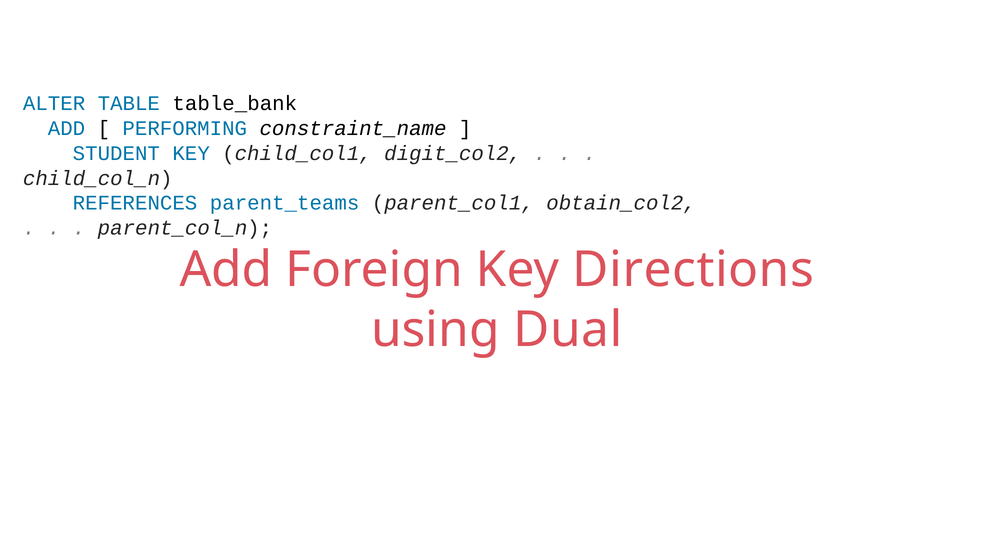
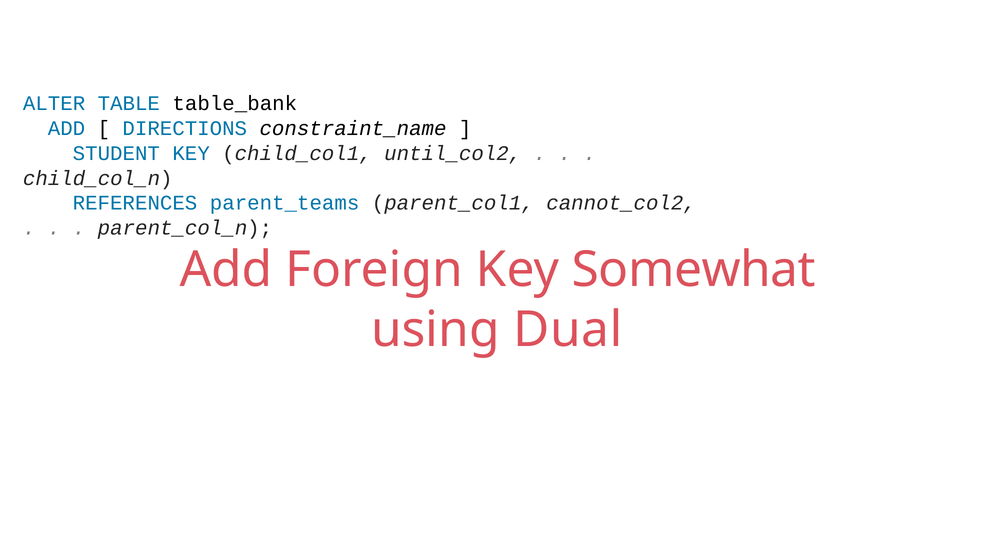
PERFORMING: PERFORMING -> DIRECTIONS
digit_col2: digit_col2 -> until_col2
obtain_col2: obtain_col2 -> cannot_col2
Directions: Directions -> Somewhat
